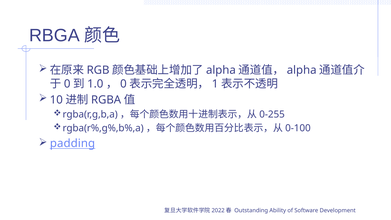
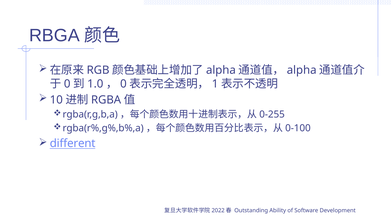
padding: padding -> different
